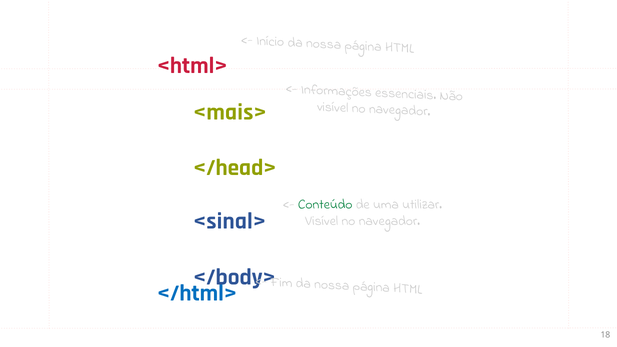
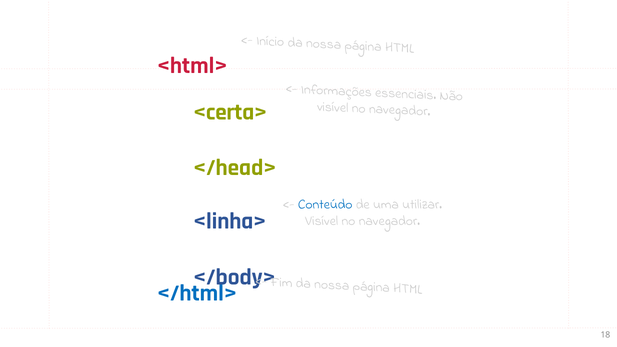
<mais>: <mais> -> <certa>
Conteúdo colour: green -> blue
<sinal>: <sinal> -> <linha>
